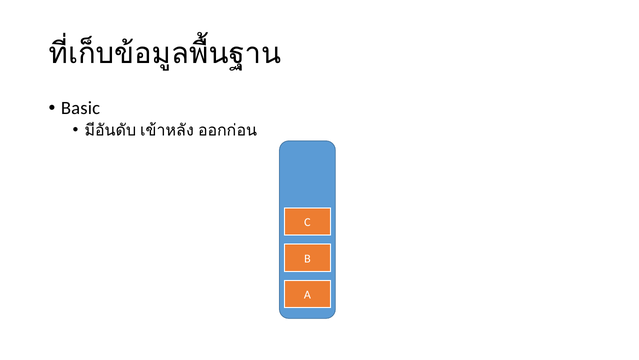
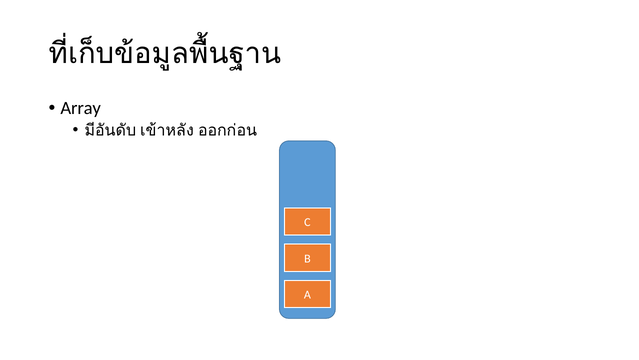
Basic: Basic -> Array
